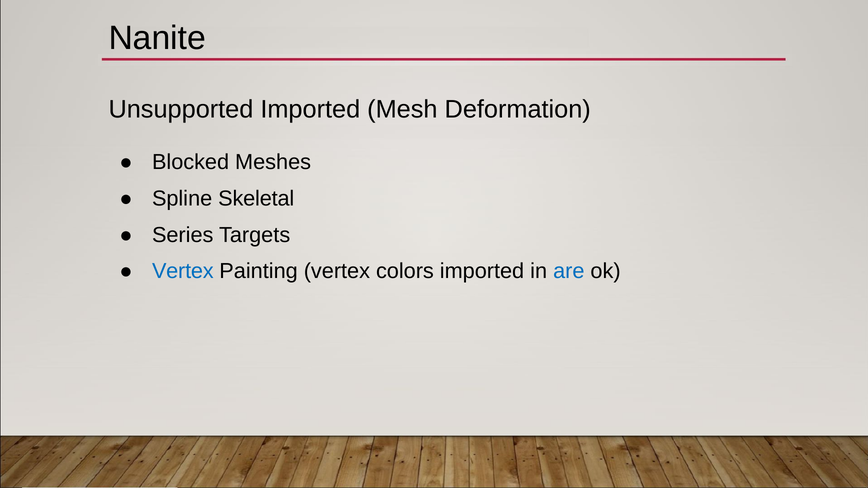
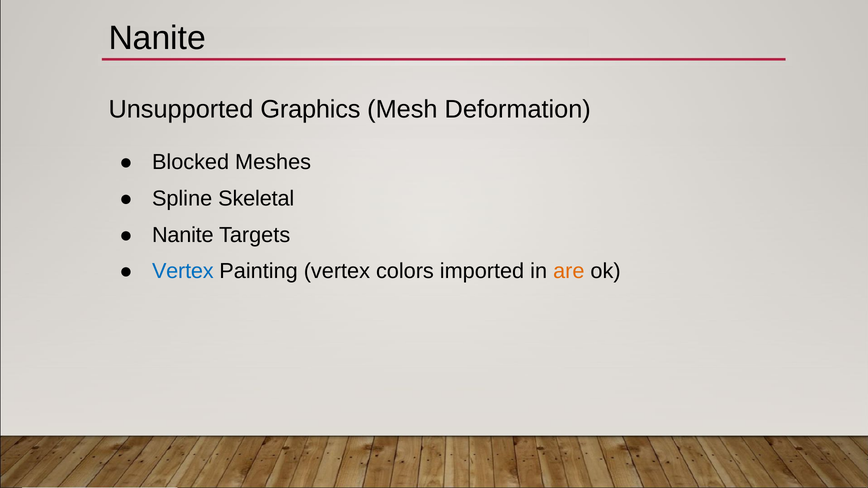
Unsupported Imported: Imported -> Graphics
Series at (183, 235): Series -> Nanite
are colour: blue -> orange
